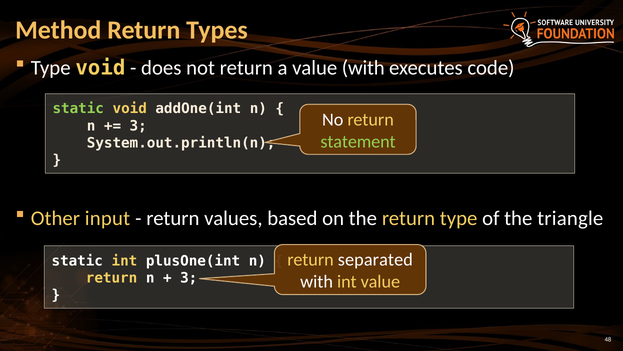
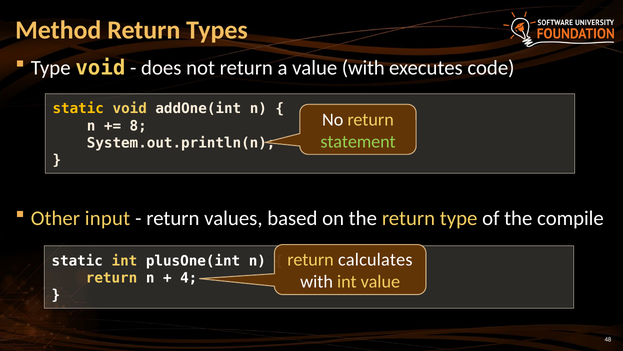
static at (78, 109) colour: light green -> yellow
3 at (138, 126): 3 -> 8
triangle: triangle -> compile
separated: separated -> calculates
3 at (189, 278): 3 -> 4
